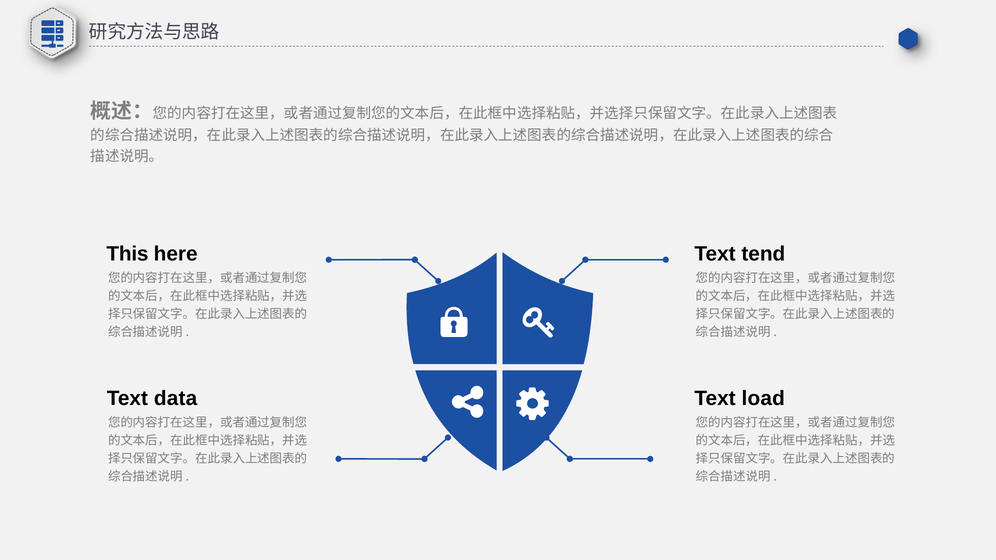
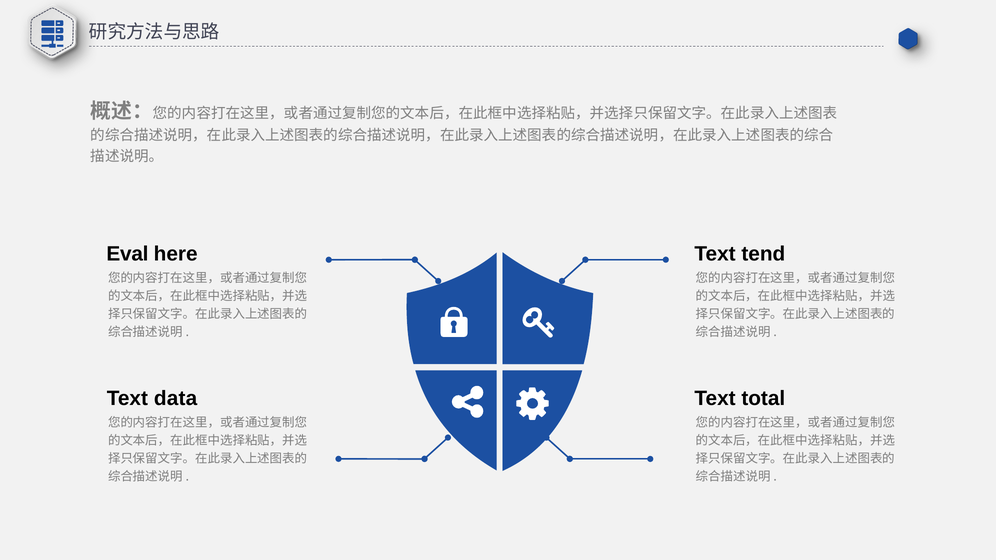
This: This -> Eval
load: load -> total
